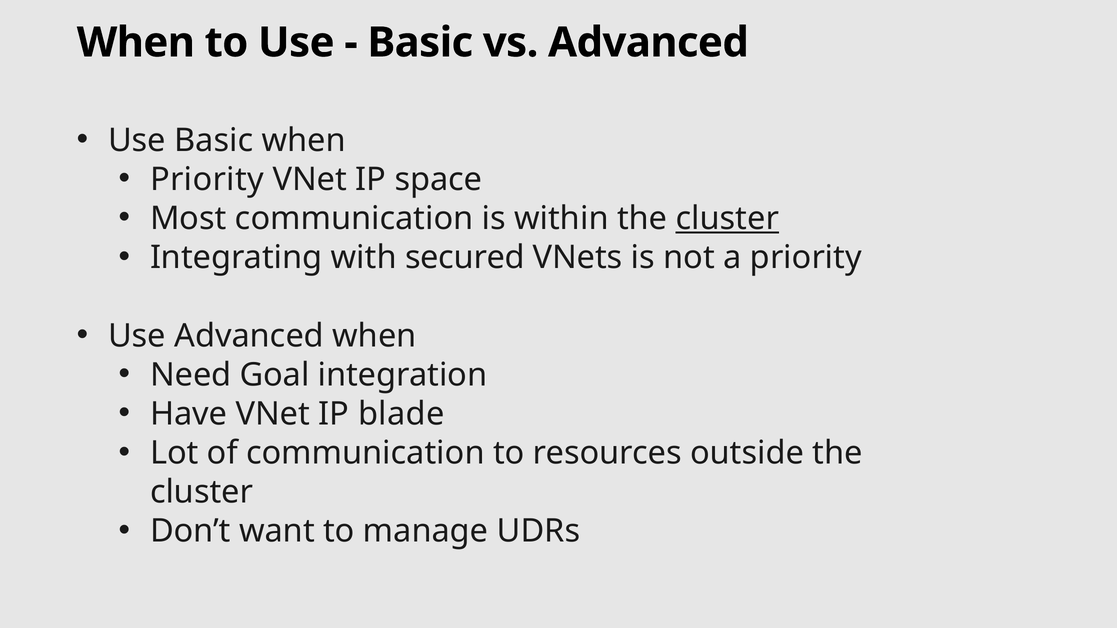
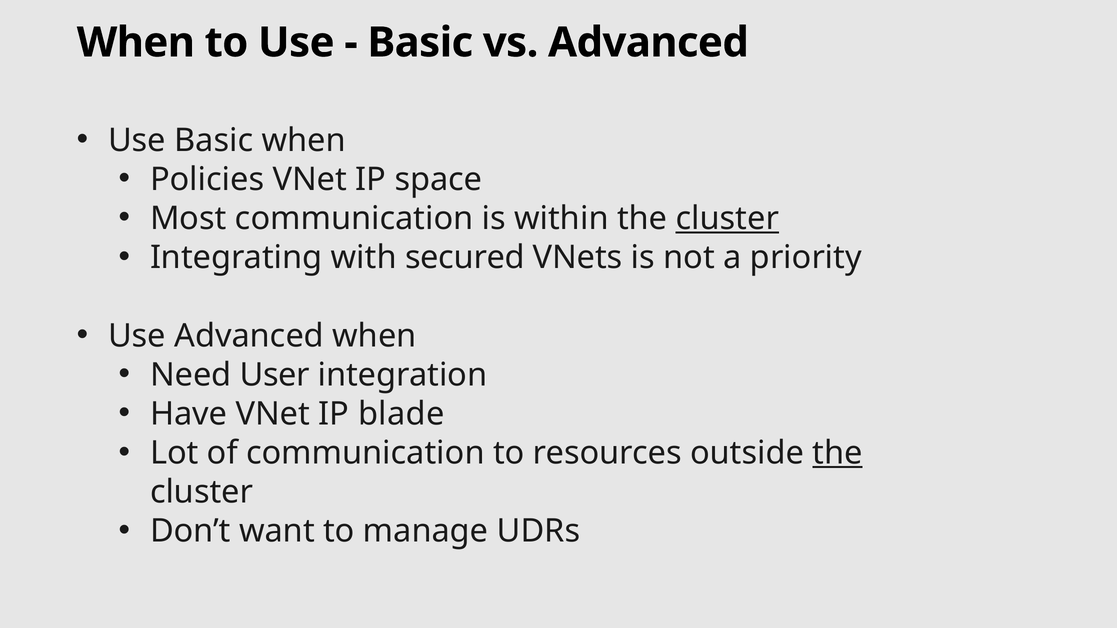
Priority at (207, 179): Priority -> Policies
Goal: Goal -> User
the at (838, 453) underline: none -> present
